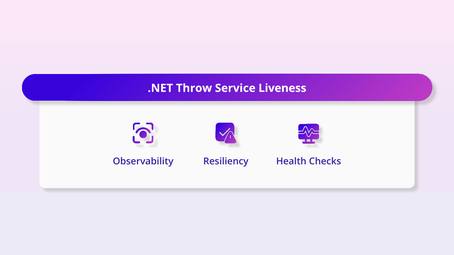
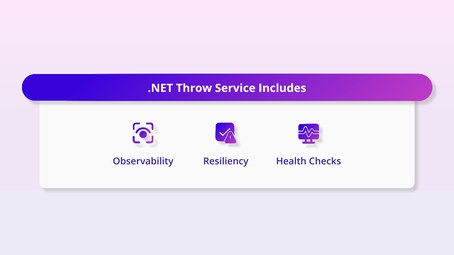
Liveness: Liveness -> Includes
